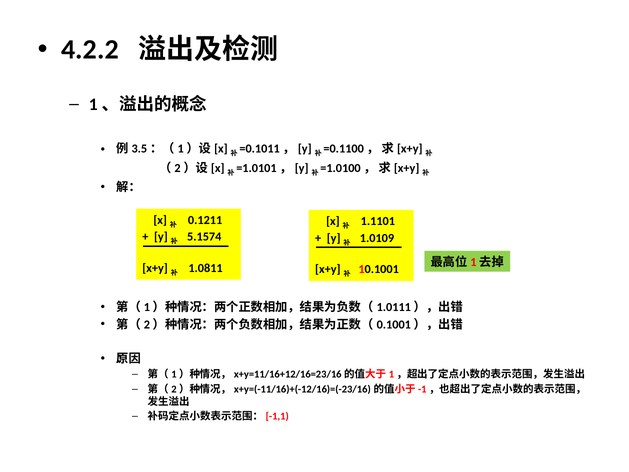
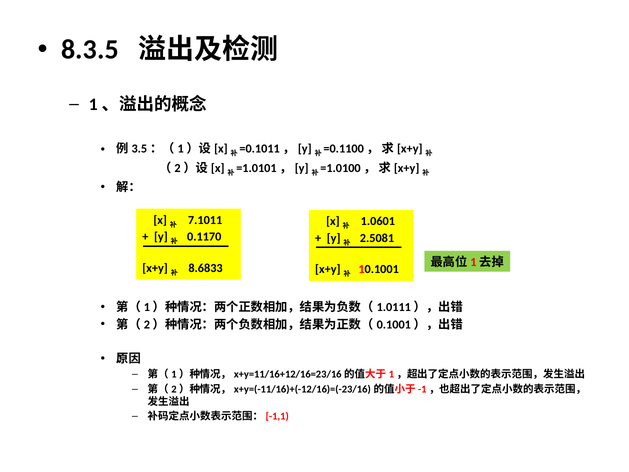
4.2.2: 4.2.2 -> 8.3.5
0.1211: 0.1211 -> 7.1011
1.1101: 1.1101 -> 1.0601
5.1574: 5.1574 -> 0.1170
1.0109: 1.0109 -> 2.5081
1.0811: 1.0811 -> 8.6833
